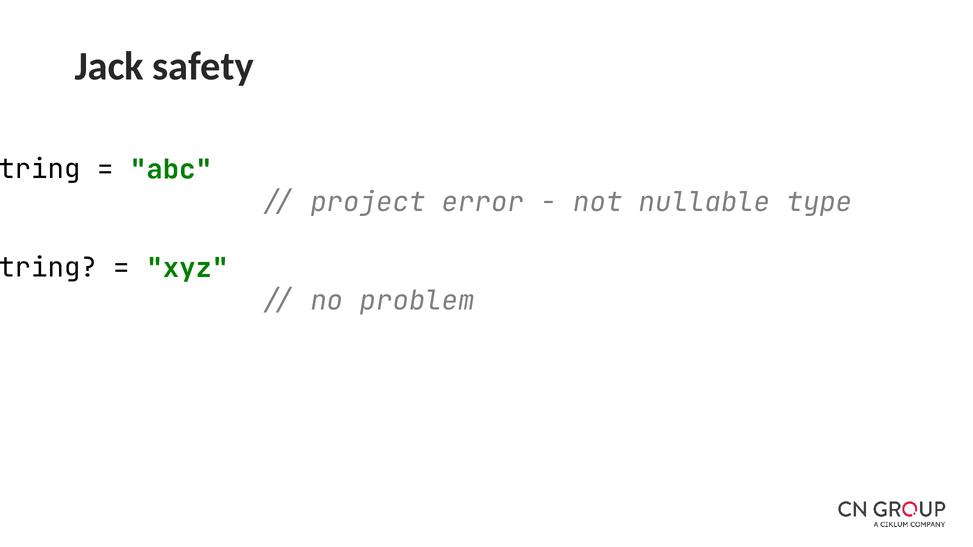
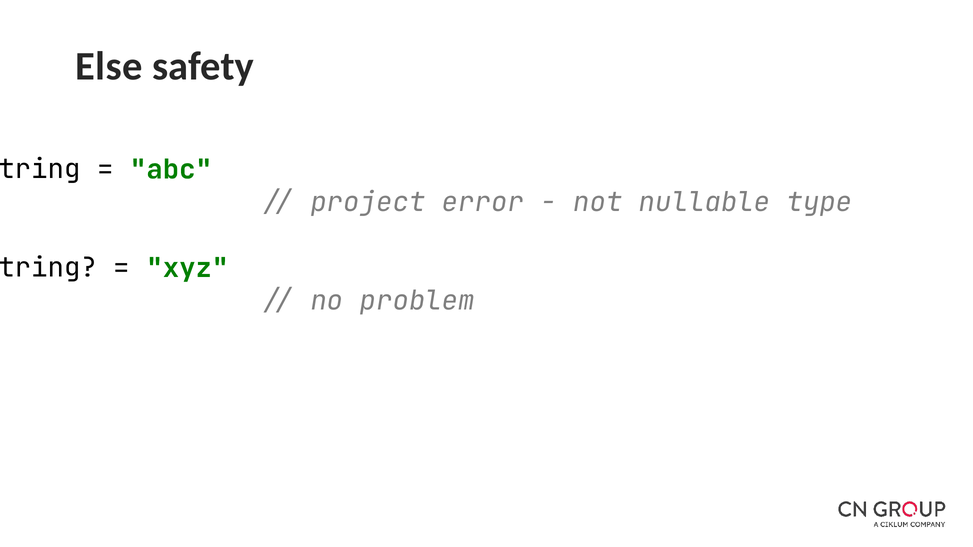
Jack: Jack -> Else
